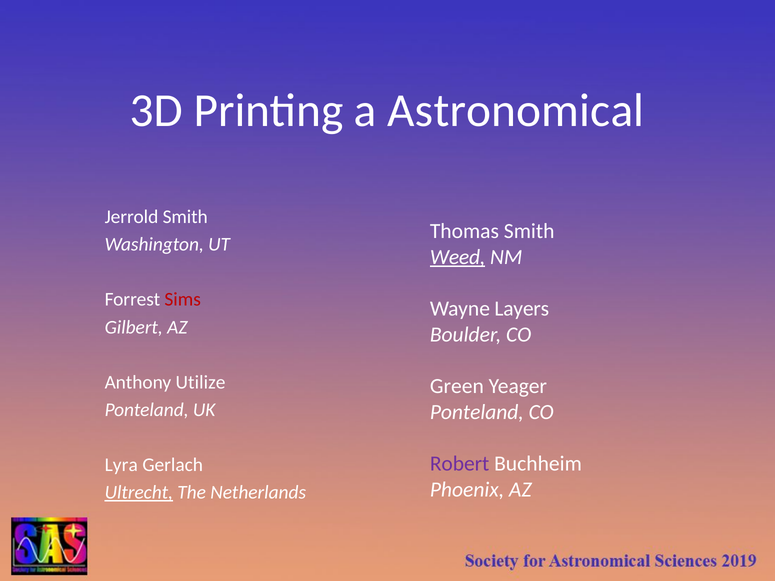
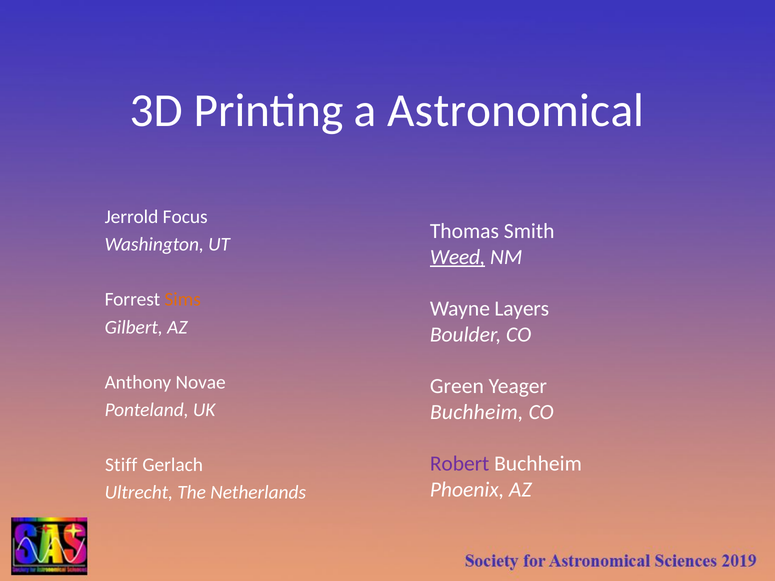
Jerrold Smith: Smith -> Focus
Sims colour: red -> orange
Utilize: Utilize -> Novae
Ponteland at (477, 412): Ponteland -> Buchheim
Lyra: Lyra -> Stiff
Ultrecht underline: present -> none
